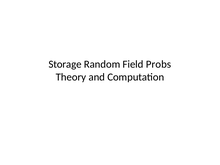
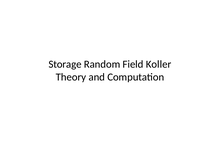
Probs: Probs -> Koller
